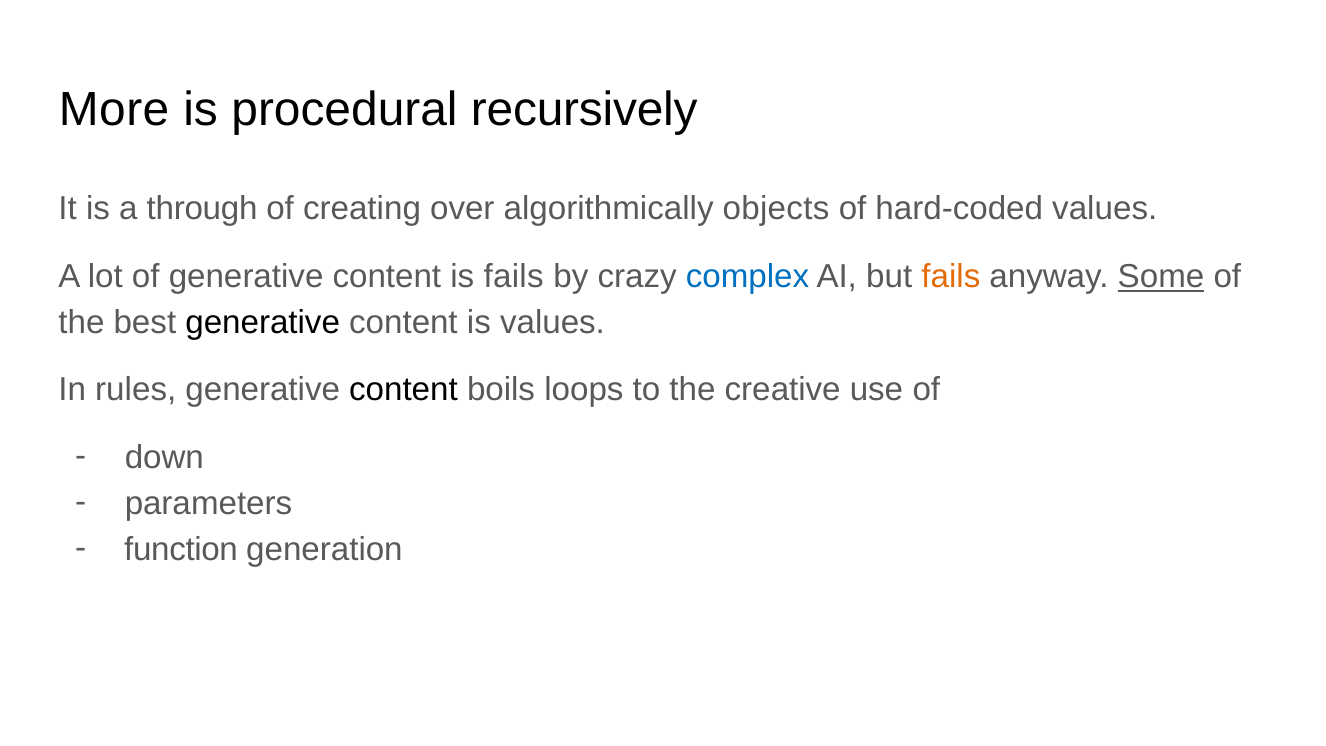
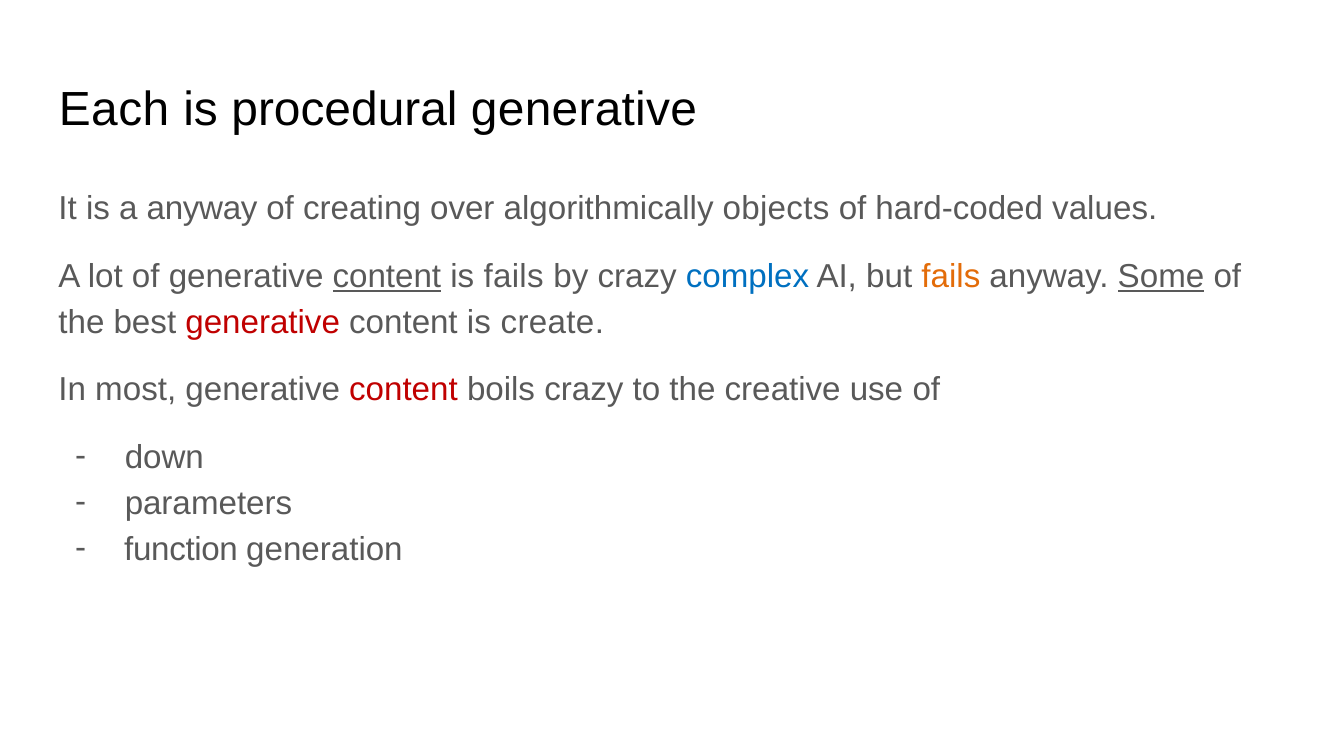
More: More -> Each
procedural recursively: recursively -> generative
a through: through -> anyway
content at (387, 276) underline: none -> present
generative at (263, 322) colour: black -> red
is values: values -> create
rules: rules -> most
content at (403, 390) colour: black -> red
boils loops: loops -> crazy
